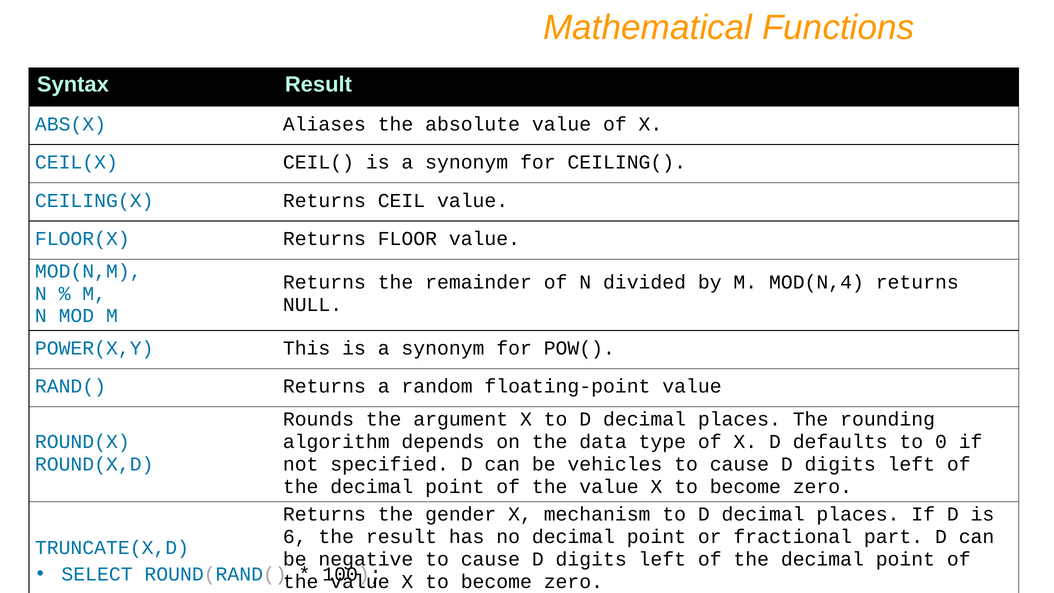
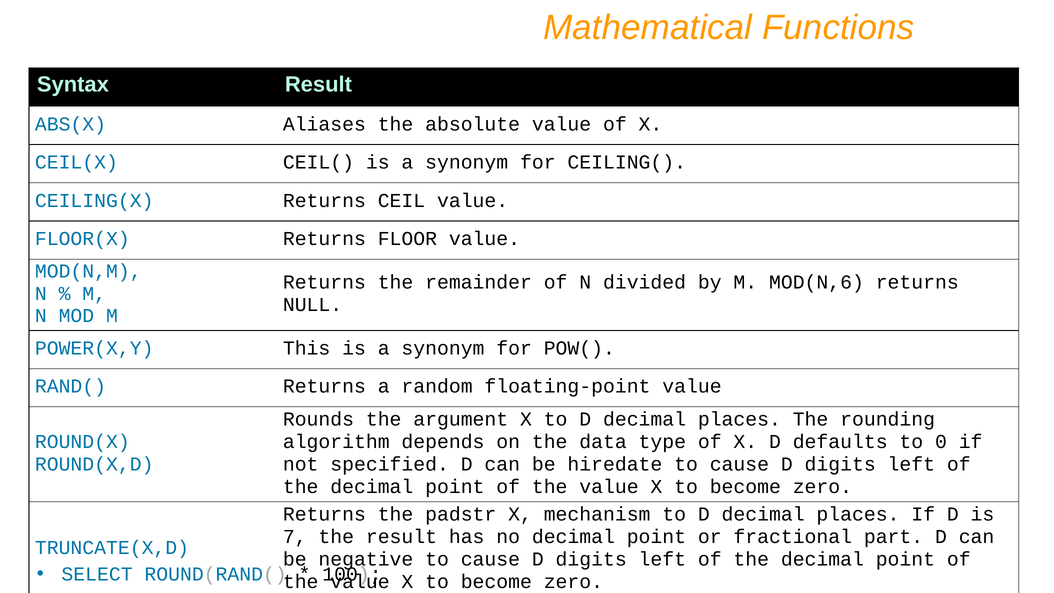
MOD(N,4: MOD(N,4 -> MOD(N,6
vehicles: vehicles -> hiredate
gender: gender -> padstr
6: 6 -> 7
